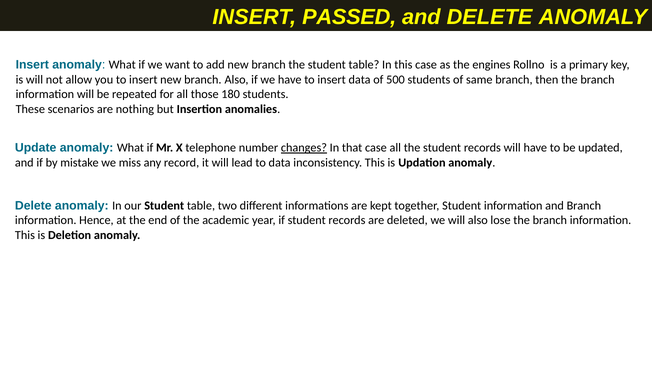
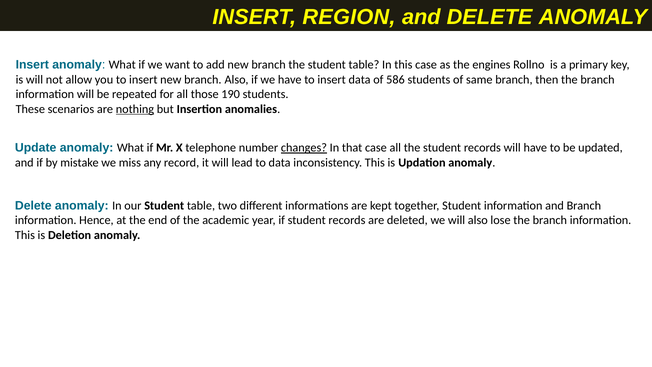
PASSED: PASSED -> REGION
500: 500 -> 586
180: 180 -> 190
nothing underline: none -> present
